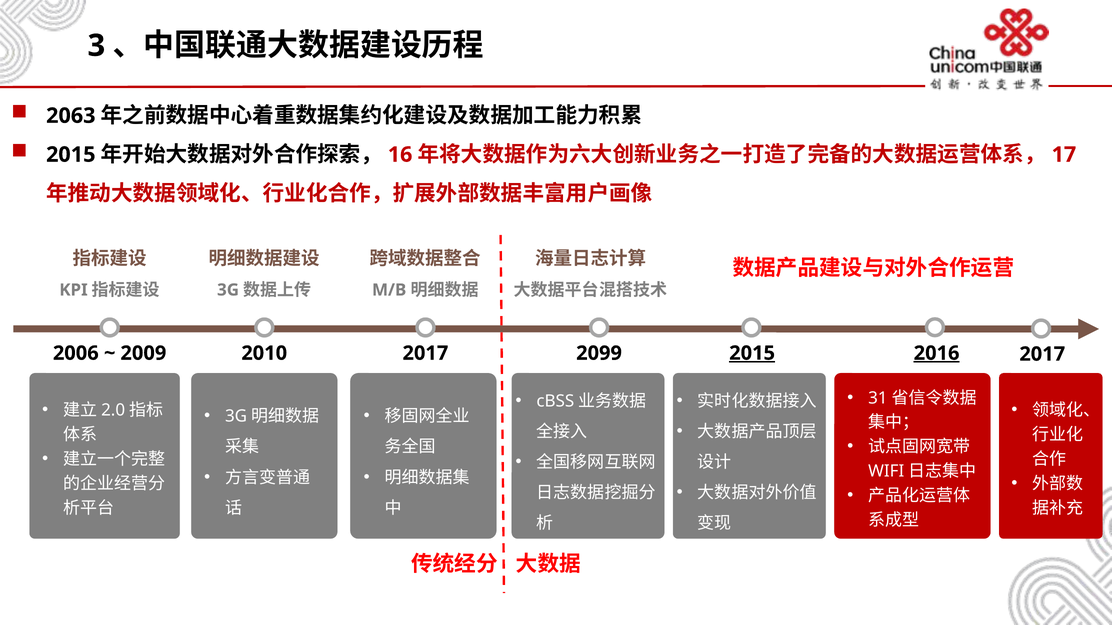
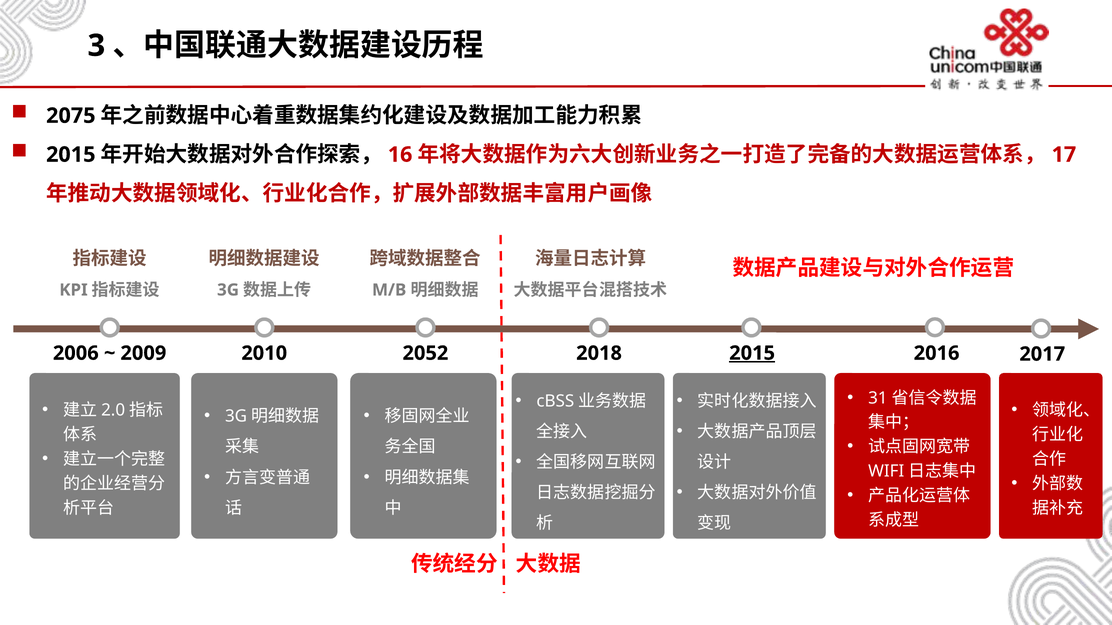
2063: 2063 -> 2075
2017 at (425, 353): 2017 -> 2052
2099: 2099 -> 2018
2016 underline: present -> none
